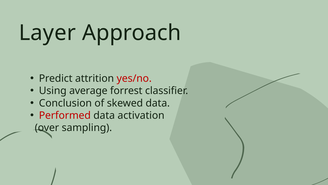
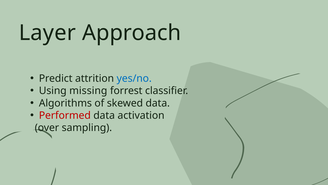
yes/no colour: red -> blue
average: average -> missing
Conclusion: Conclusion -> Algorithms
